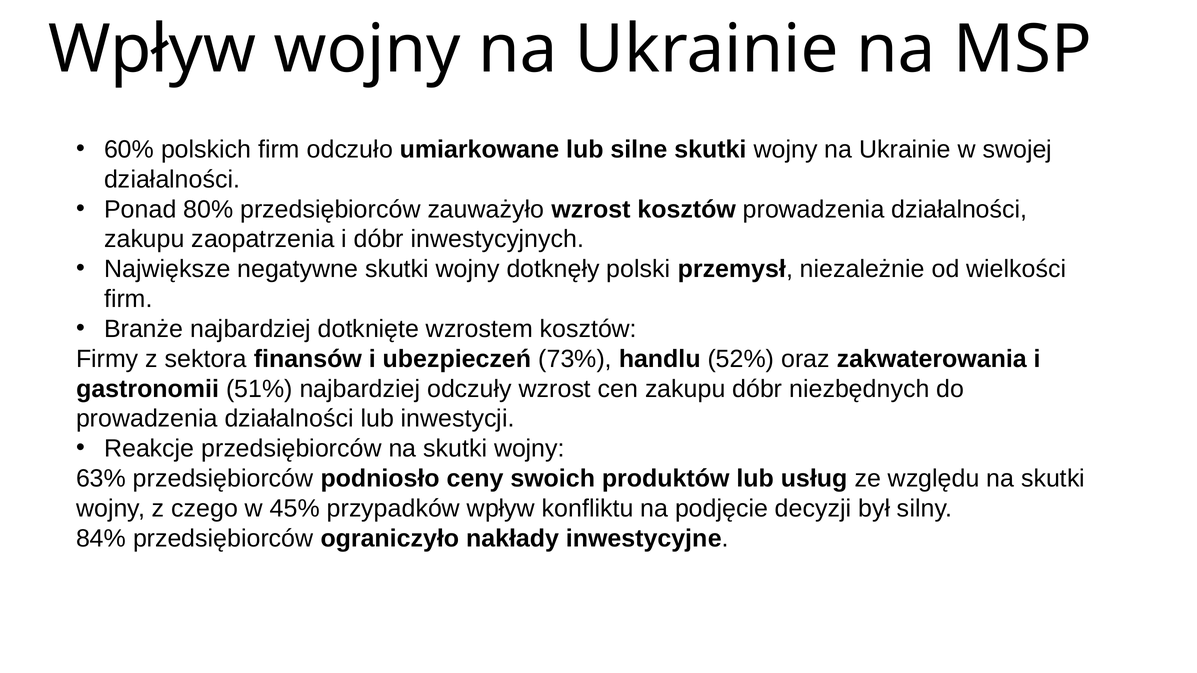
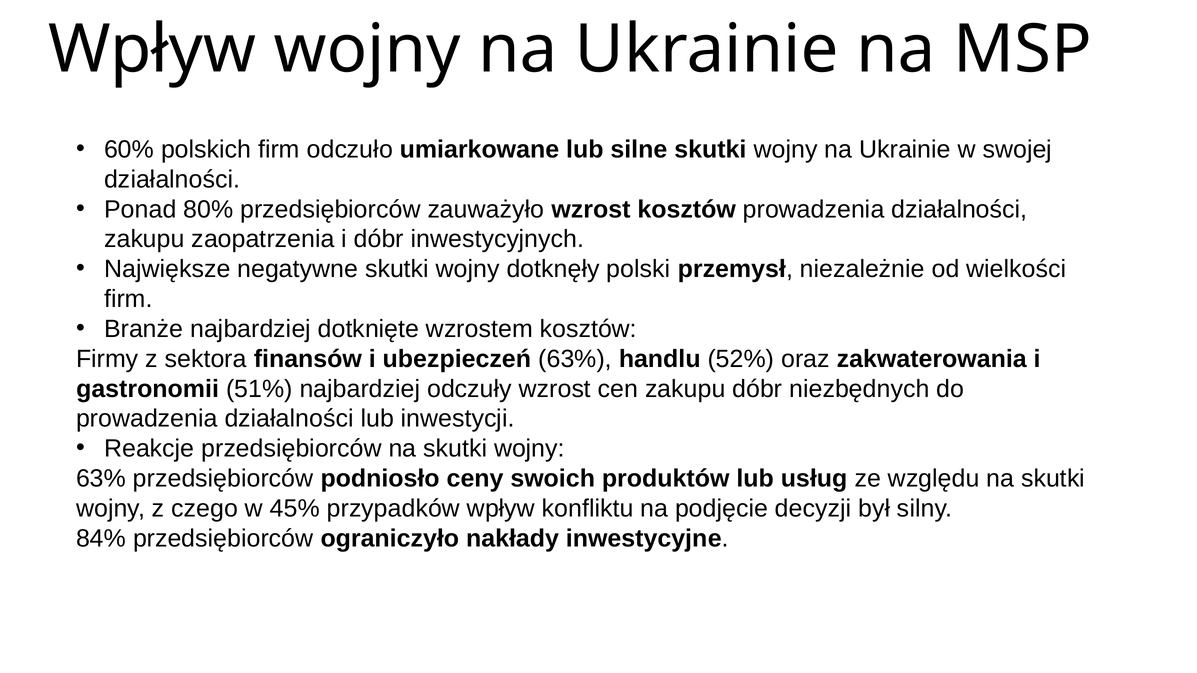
ubezpieczeń 73%: 73% -> 63%
